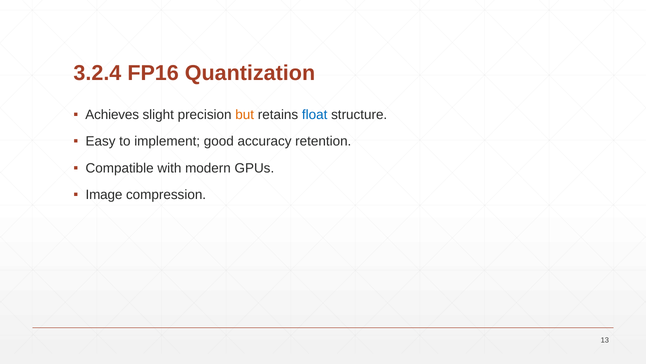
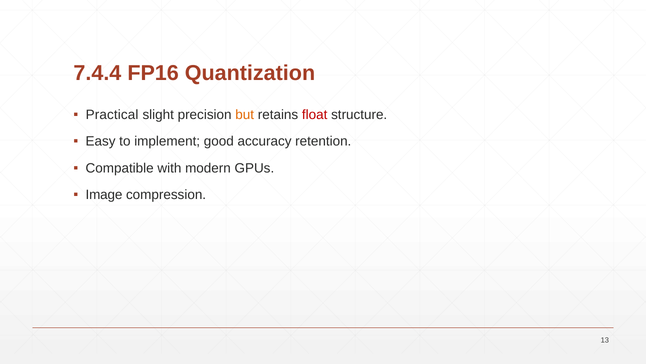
3.2.4: 3.2.4 -> 7.4.4
Achieves: Achieves -> Practical
float colour: blue -> red
